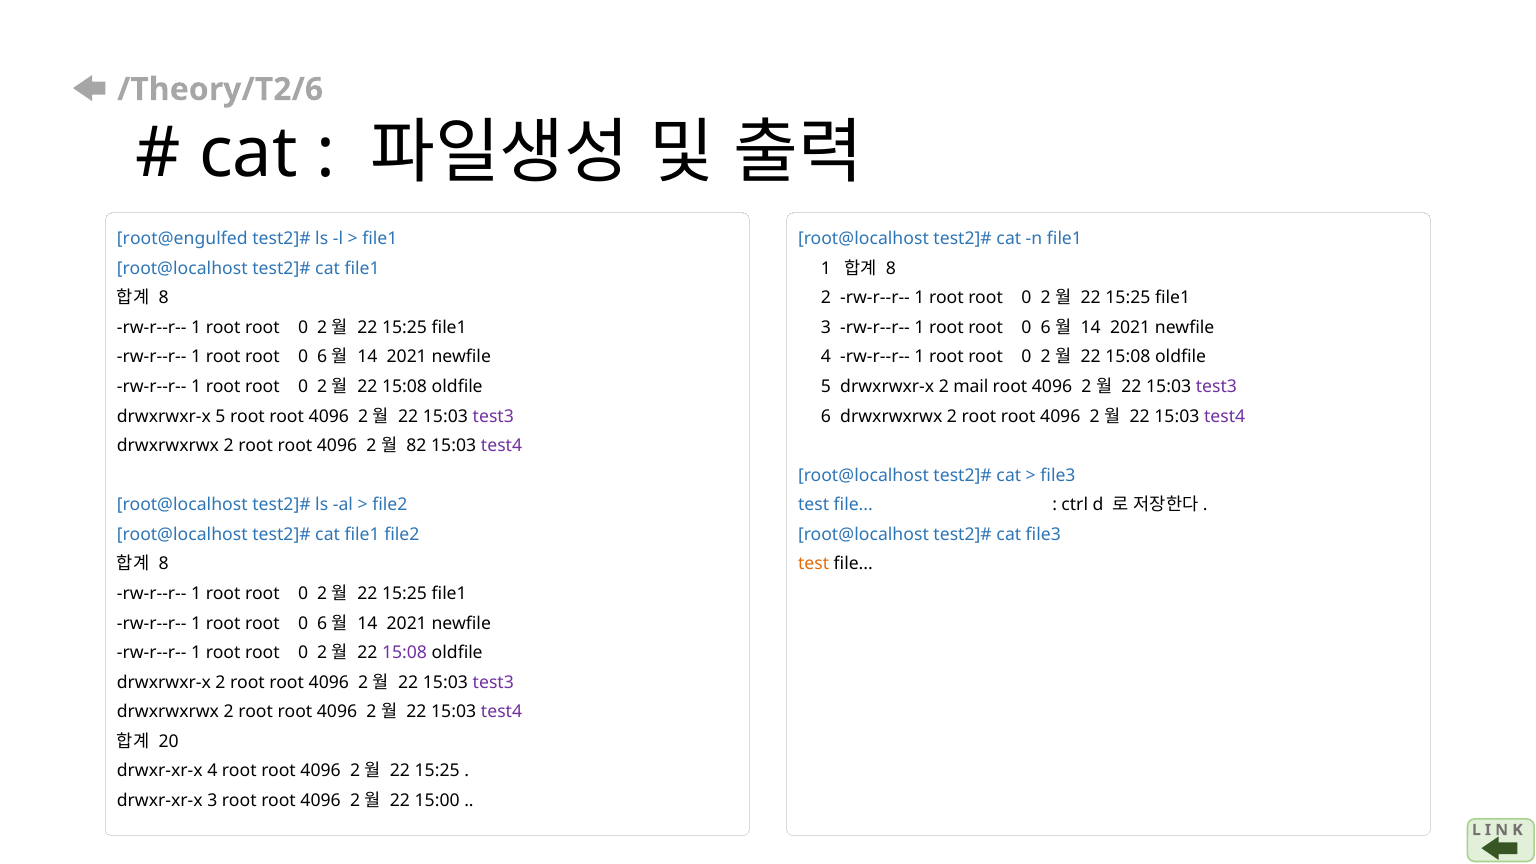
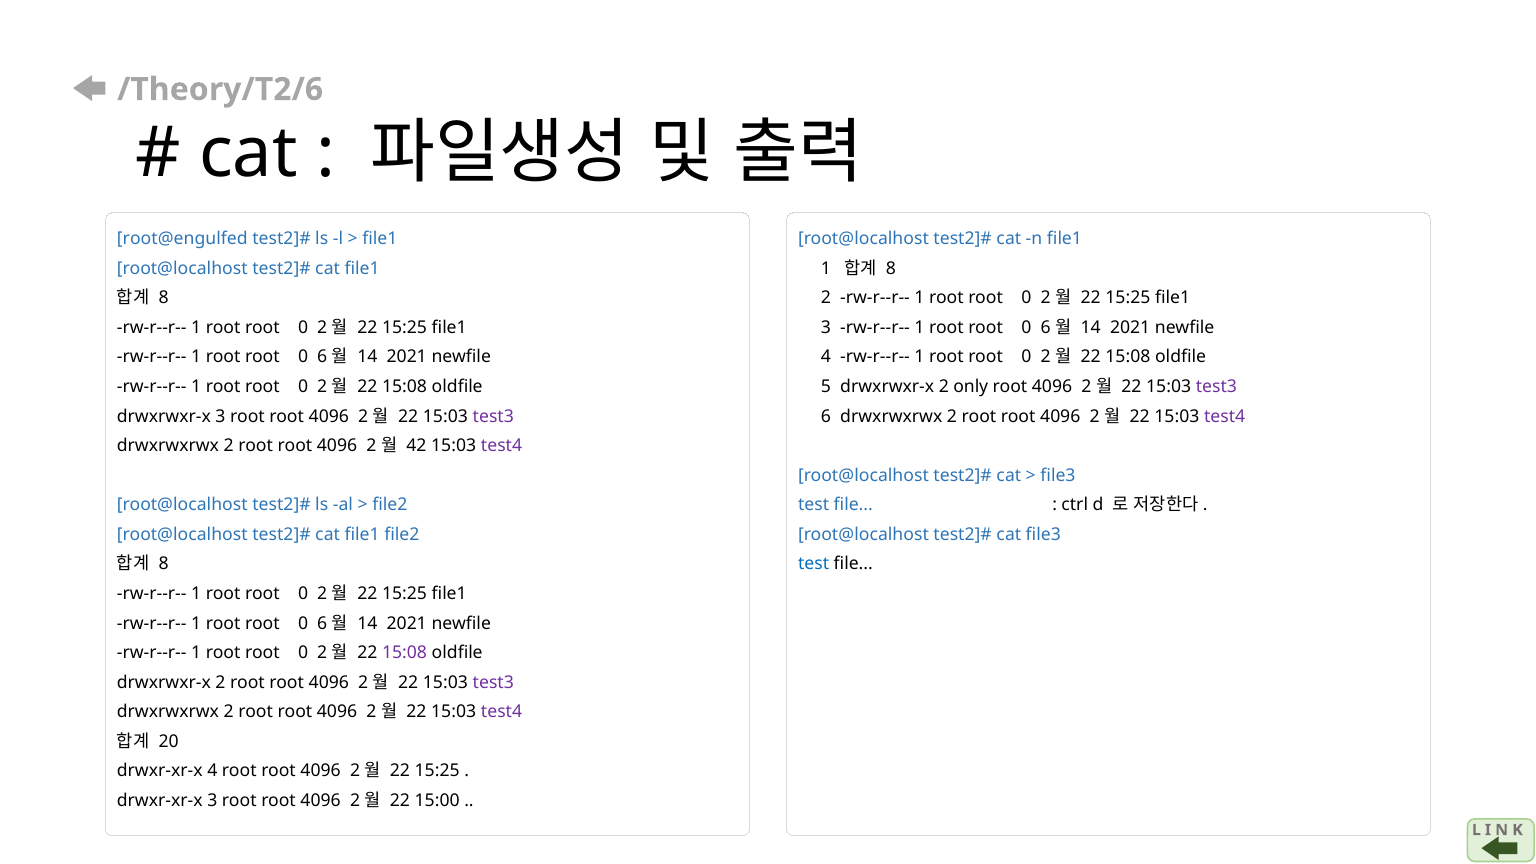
mail: mail -> only
drwxrwxr-x 5: 5 -> 3
82: 82 -> 42
test at (814, 564) colour: orange -> blue
